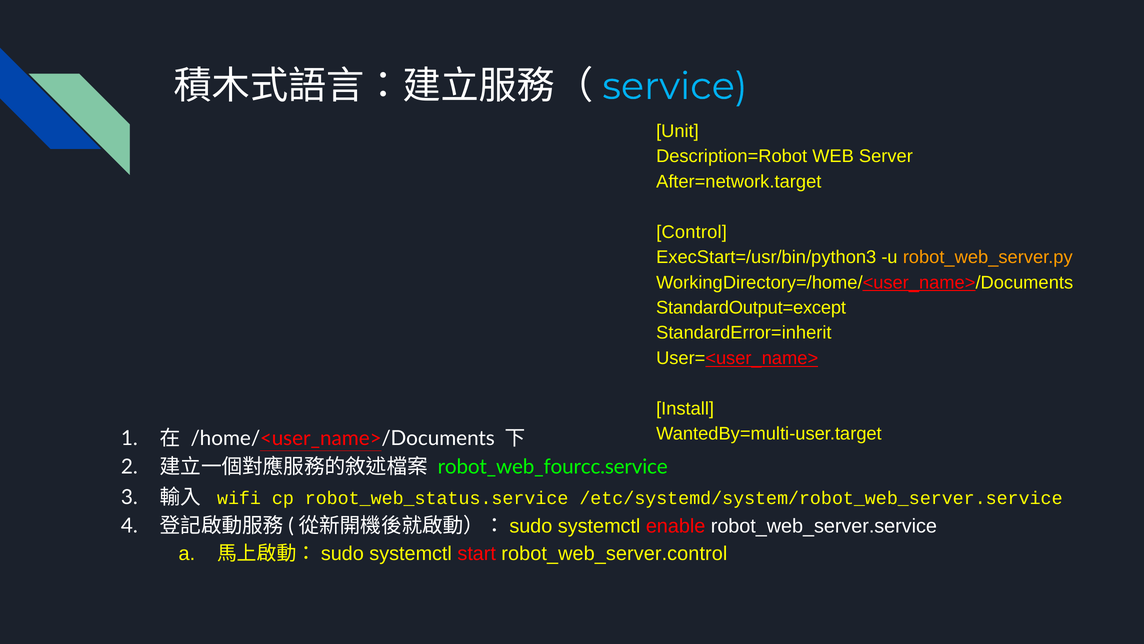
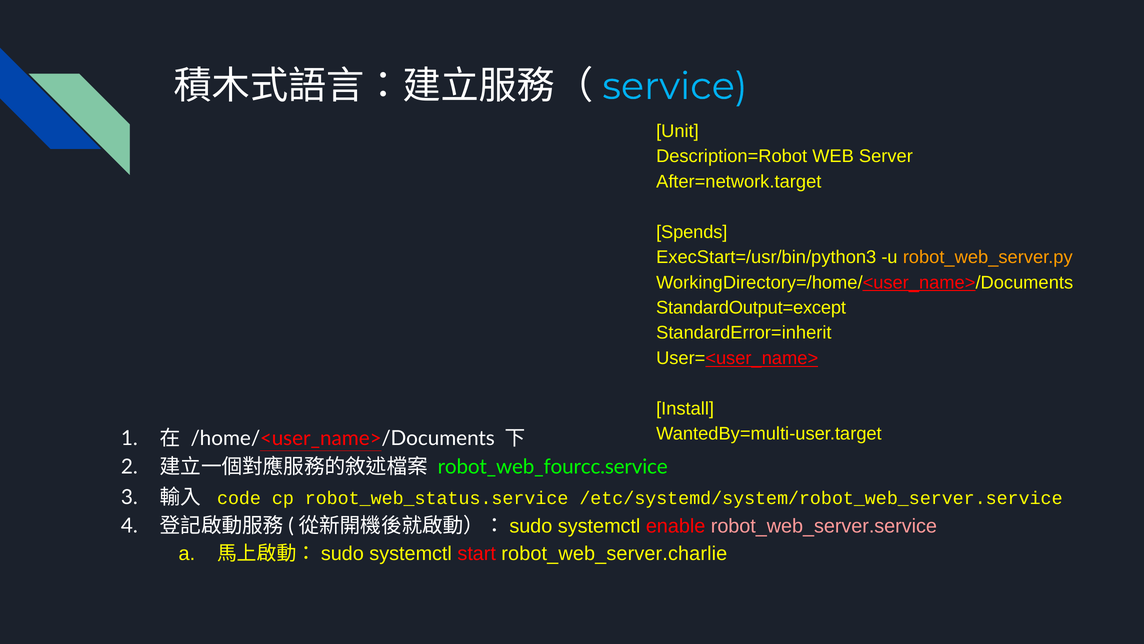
Control: Control -> Spends
wifi: wifi -> code
robot_web_server.service colour: white -> pink
robot_web_server.control: robot_web_server.control -> robot_web_server.charlie
